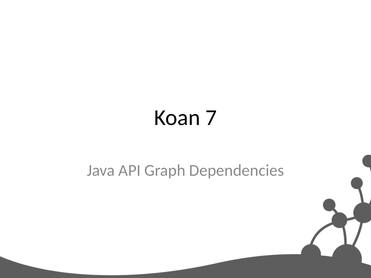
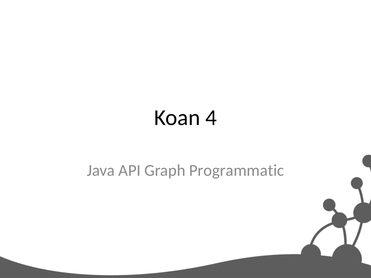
7: 7 -> 4
Dependencies: Dependencies -> Programmatic
